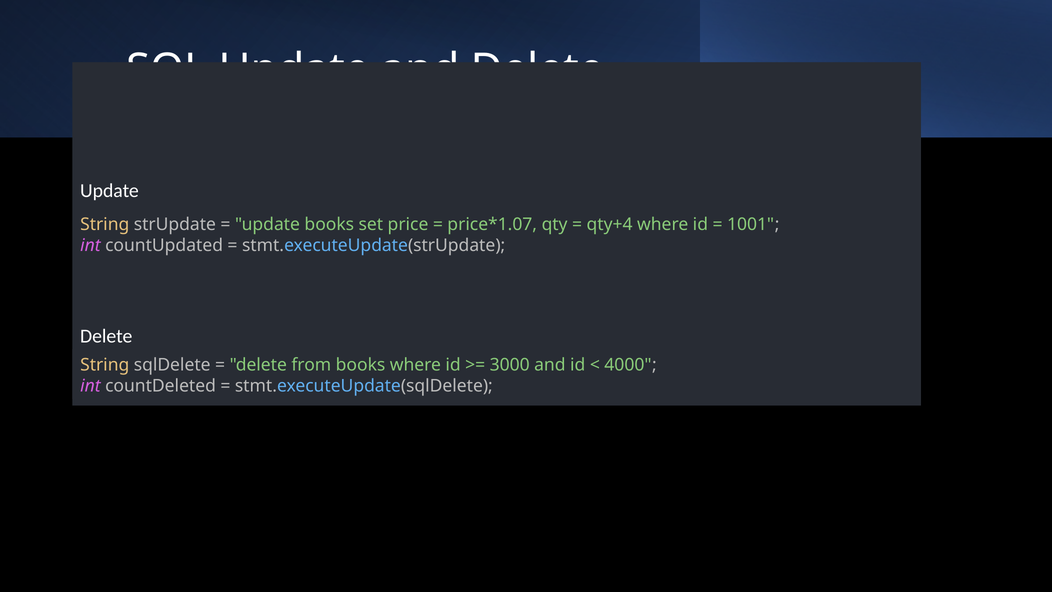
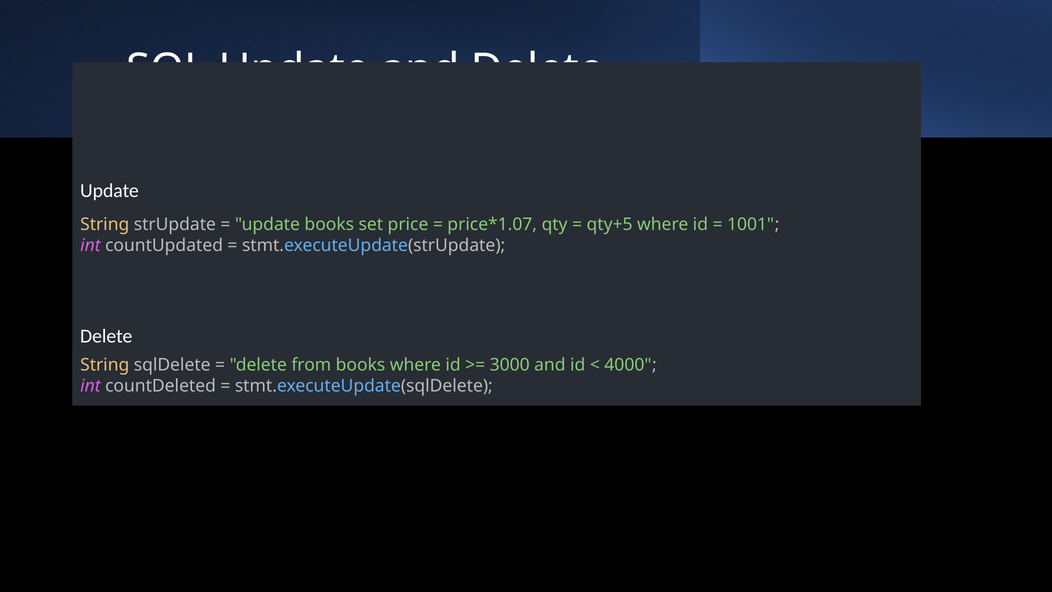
qty+4: qty+4 -> qty+5
